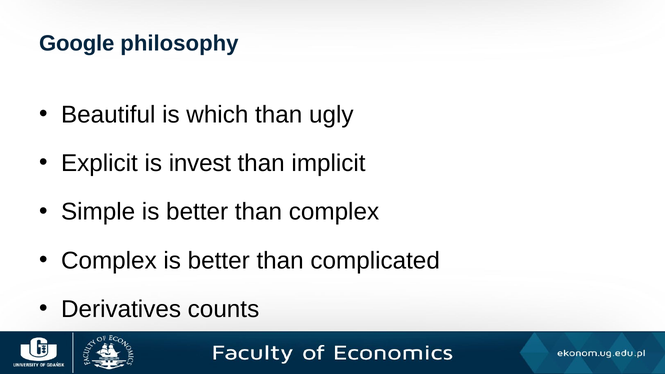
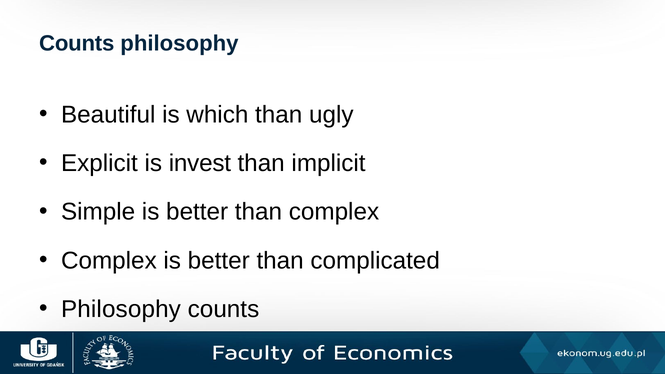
Google at (77, 44): Google -> Counts
Derivatives at (121, 309): Derivatives -> Philosophy
